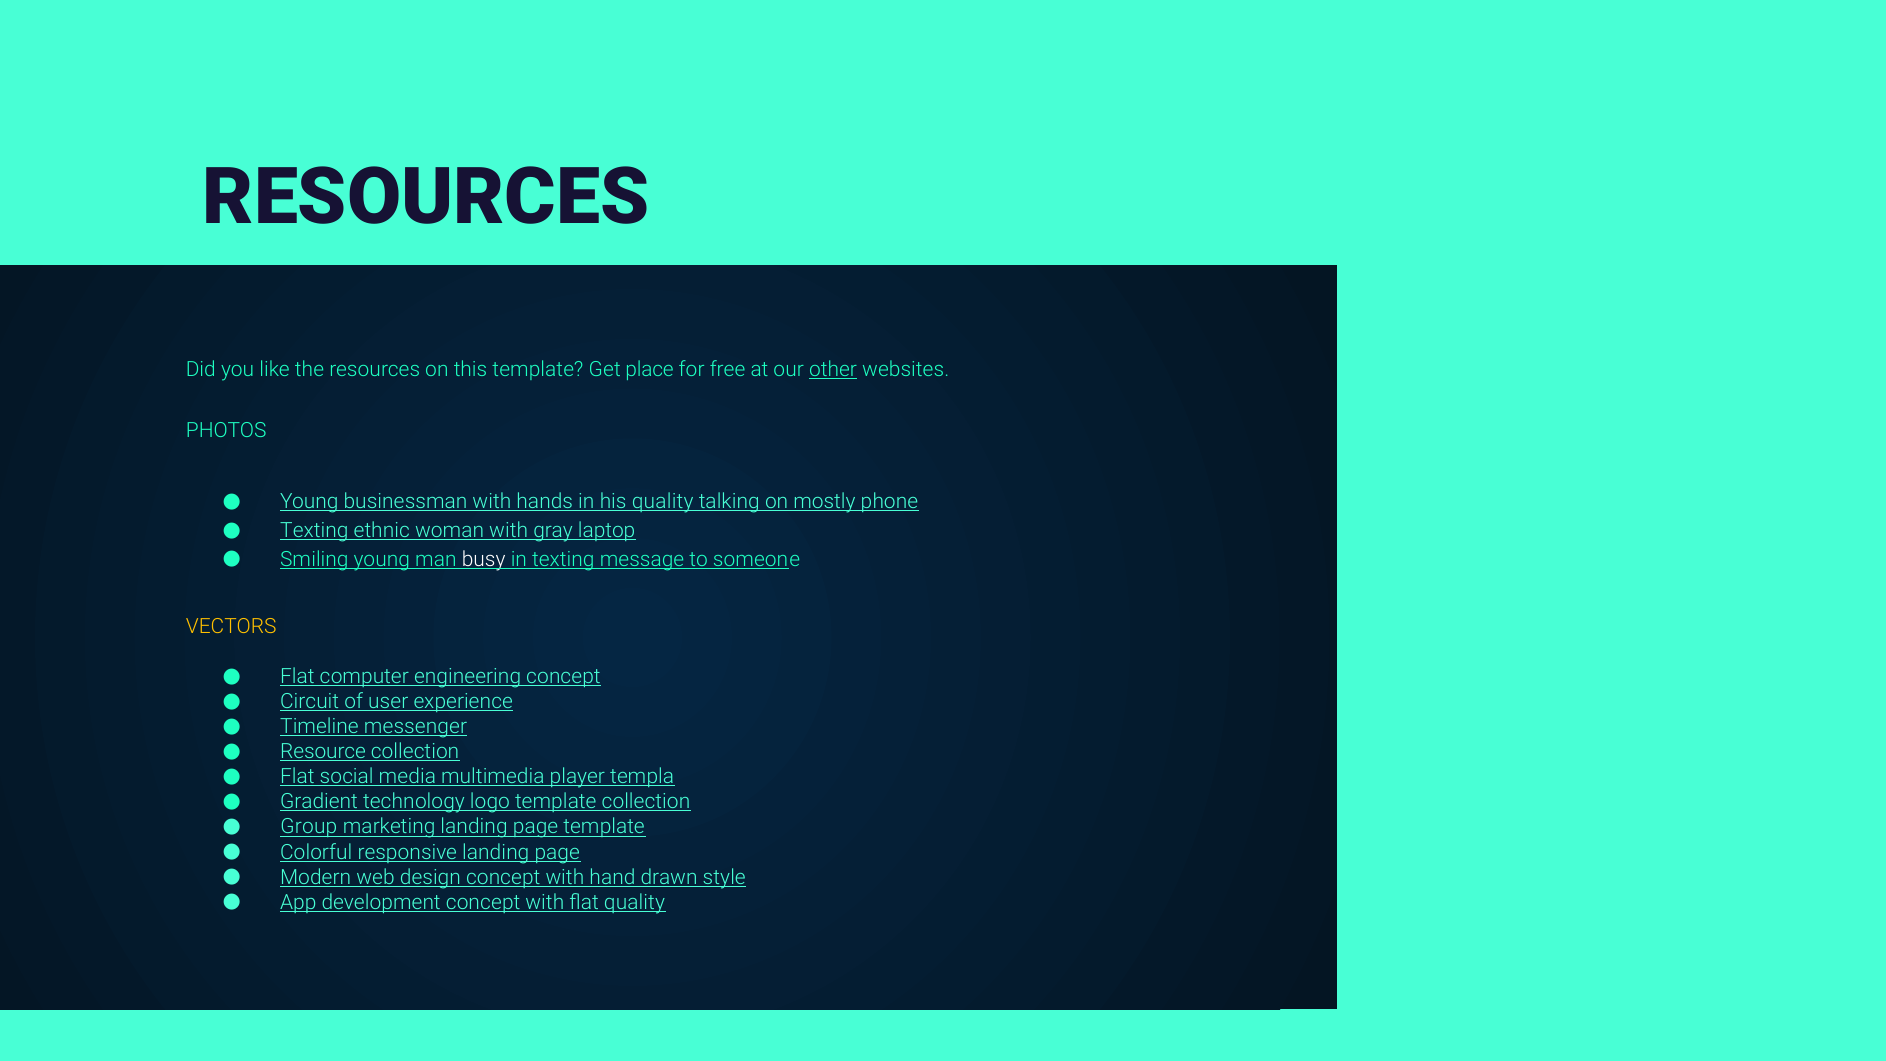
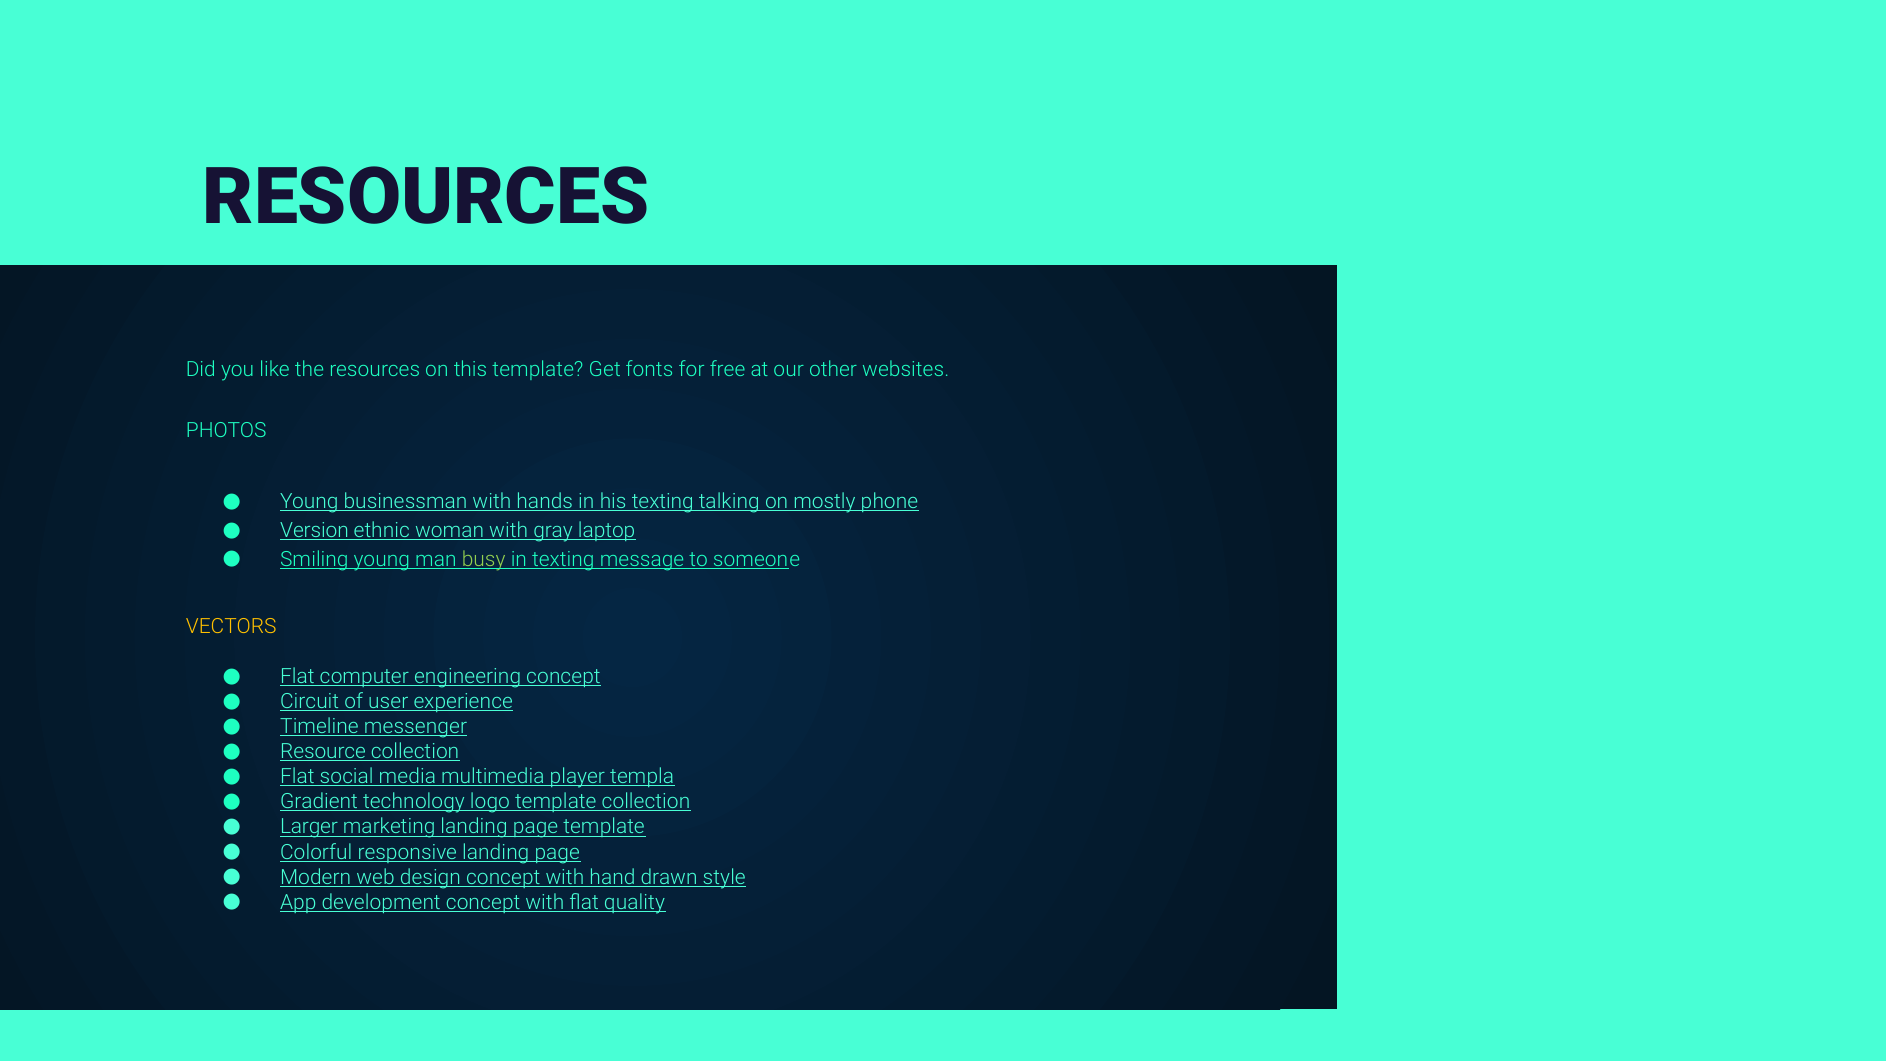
place: place -> fonts
other underline: present -> none
his quality: quality -> texting
Texting at (314, 530): Texting -> Version
busy colour: white -> light green
Group: Group -> Larger
